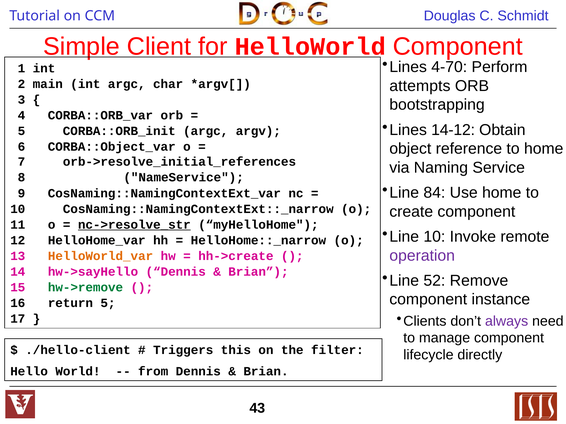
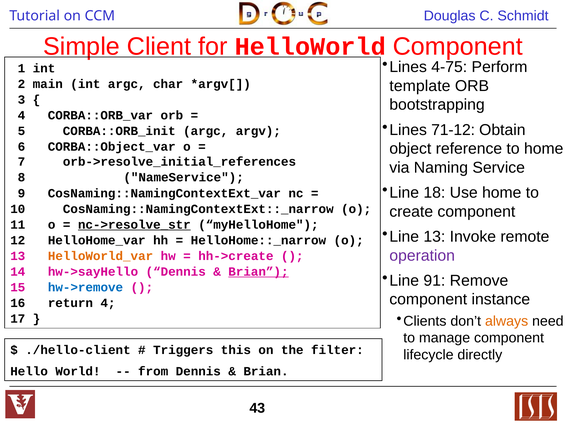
4-70: 4-70 -> 4-75
attempts: attempts -> template
14-12: 14-12 -> 71-12
84: 84 -> 18
Line 10: 10 -> 13
Brian at (258, 272) underline: none -> present
52: 52 -> 91
hw->remove colour: green -> blue
return 5: 5 -> 4
always colour: purple -> orange
